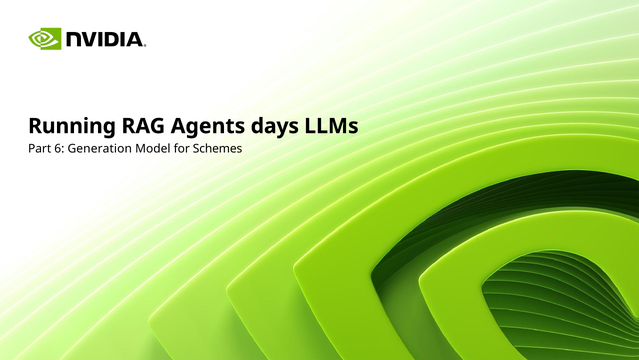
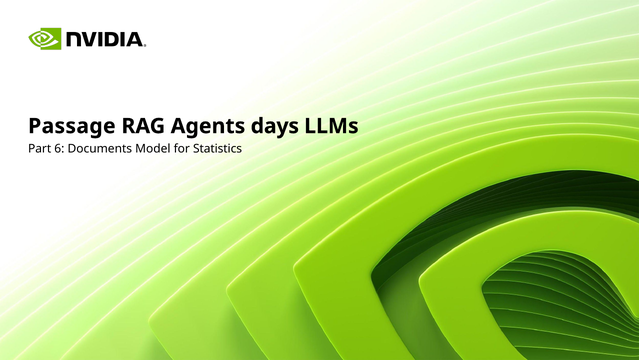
Running: Running -> Passage
Generation: Generation -> Documents
Schemes: Schemes -> Statistics
